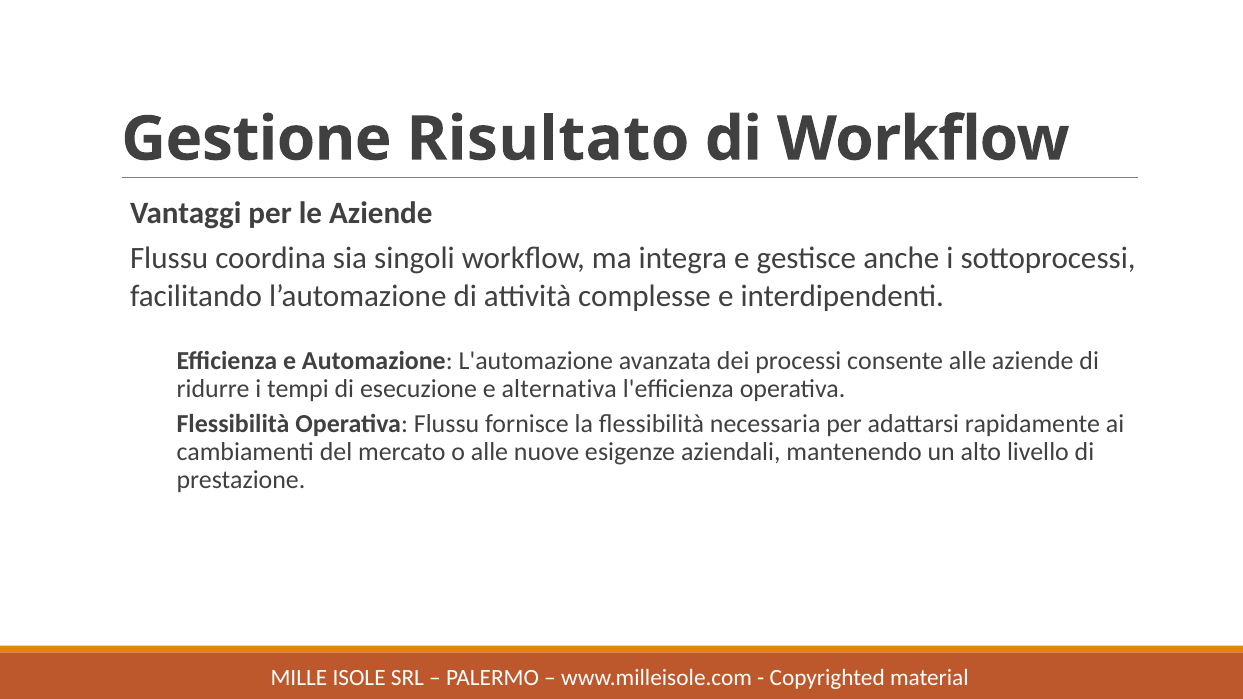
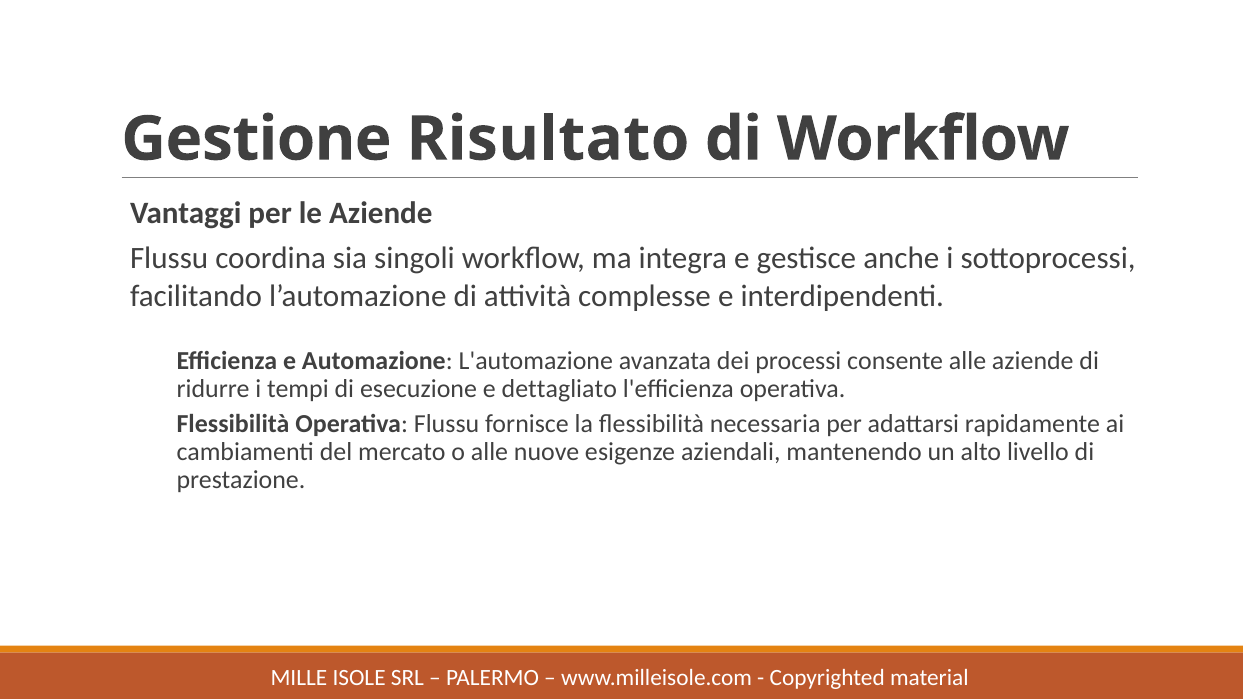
alternativa: alternativa -> dettagliato
